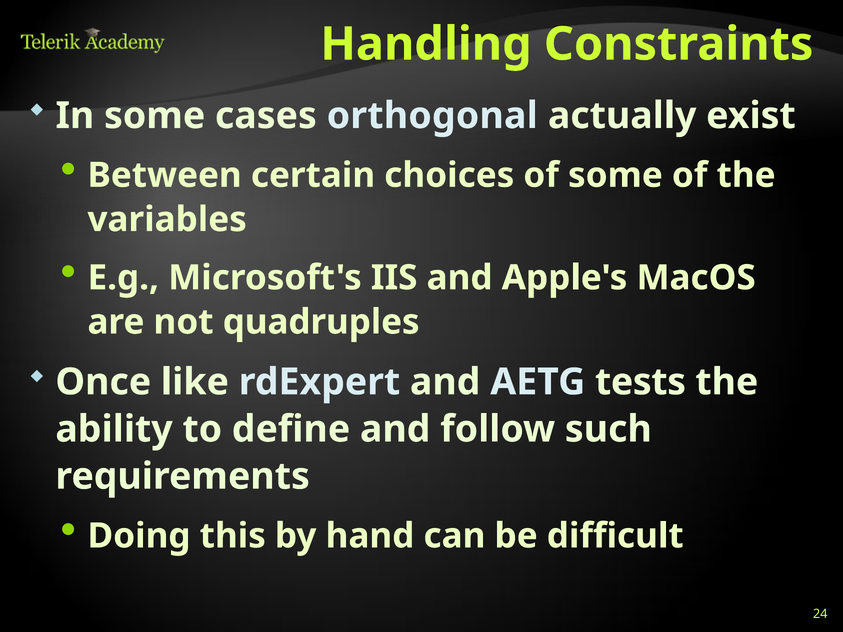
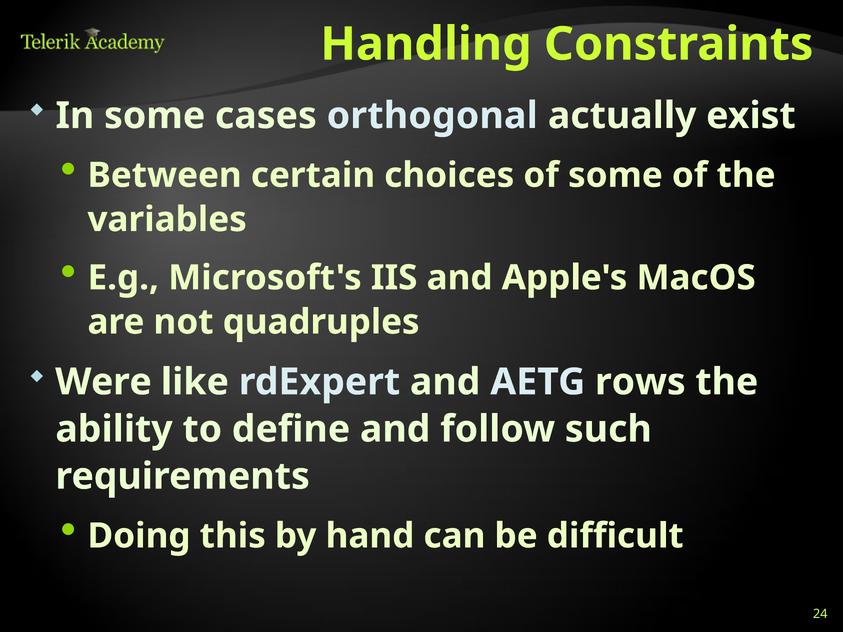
Once: Once -> Were
tests: tests -> rows
